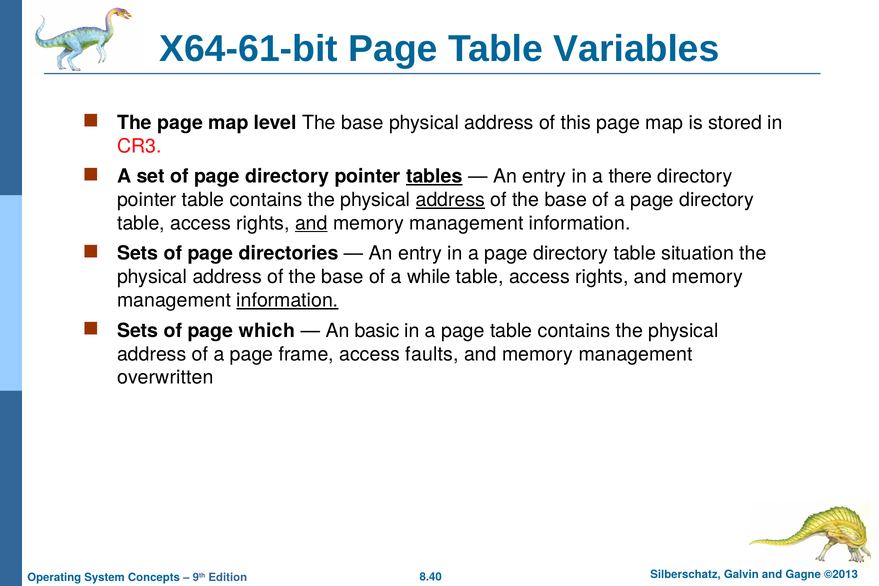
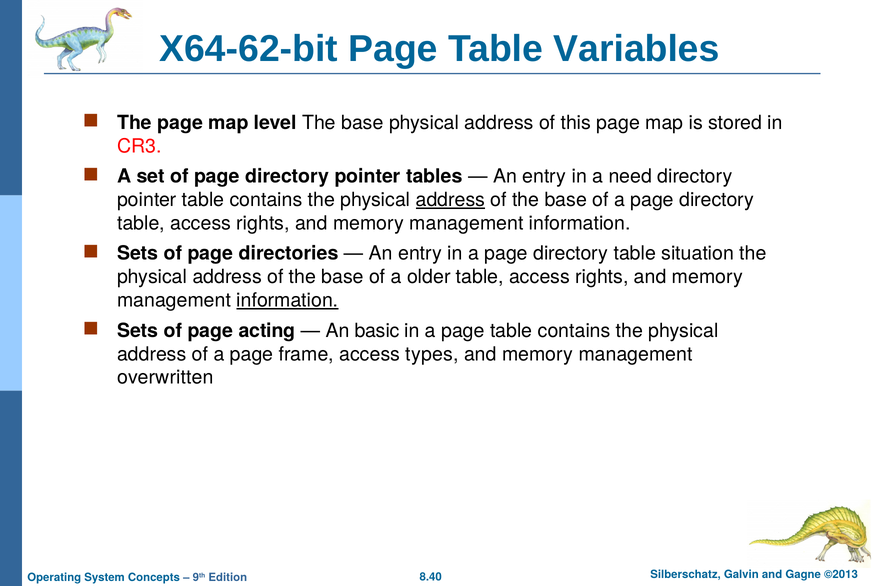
X64-61-bit: X64-61-bit -> X64-62-bit
tables underline: present -> none
there: there -> need
and at (311, 223) underline: present -> none
while: while -> older
which: which -> acting
faults: faults -> types
